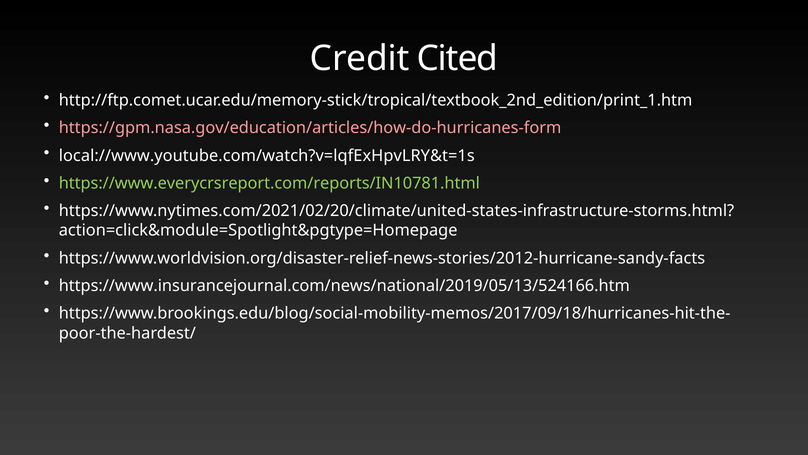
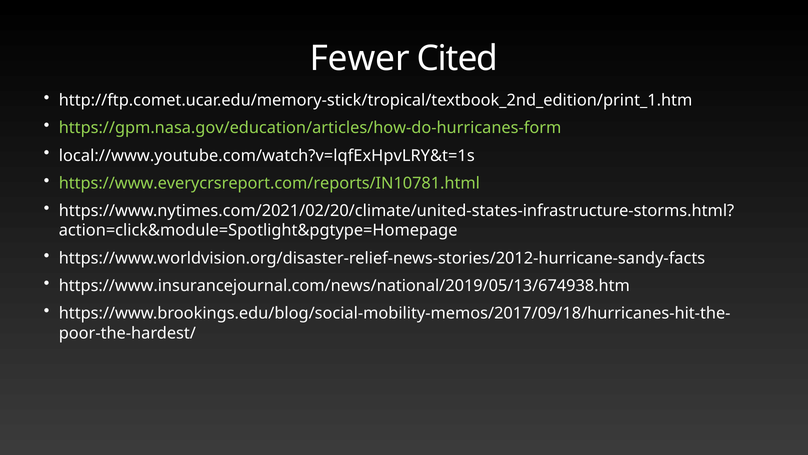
Credit: Credit -> Fewer
https://gpm.nasa.gov/education/articles/how-do-hurricanes-form colour: pink -> light green
https://www.insurancejournal.com/news/national/2019/05/13/524166.htm: https://www.insurancejournal.com/news/national/2019/05/13/524166.htm -> https://www.insurancejournal.com/news/national/2019/05/13/674938.htm
